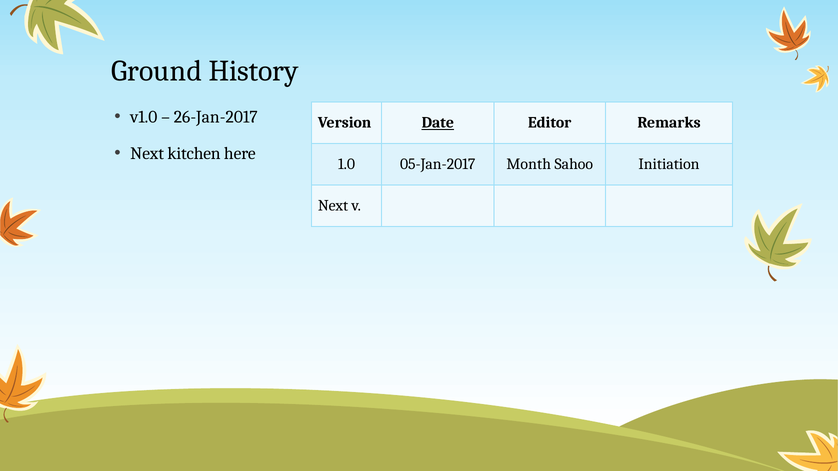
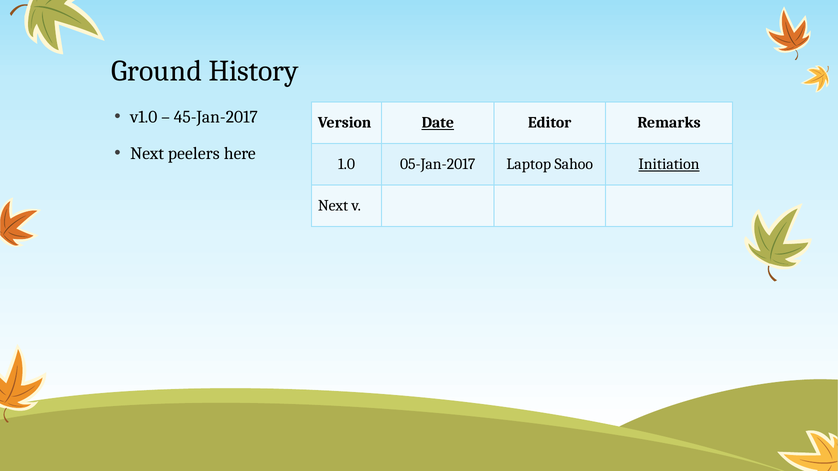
26-Jan-2017: 26-Jan-2017 -> 45-Jan-2017
kitchen: kitchen -> peelers
Month: Month -> Laptop
Initiation underline: none -> present
